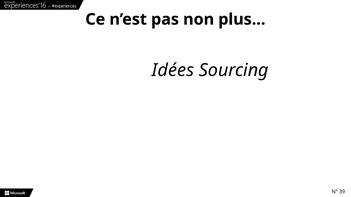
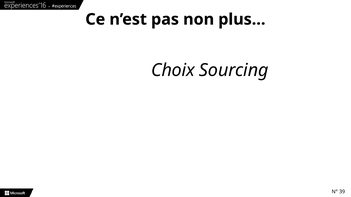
Idées: Idées -> Choix
